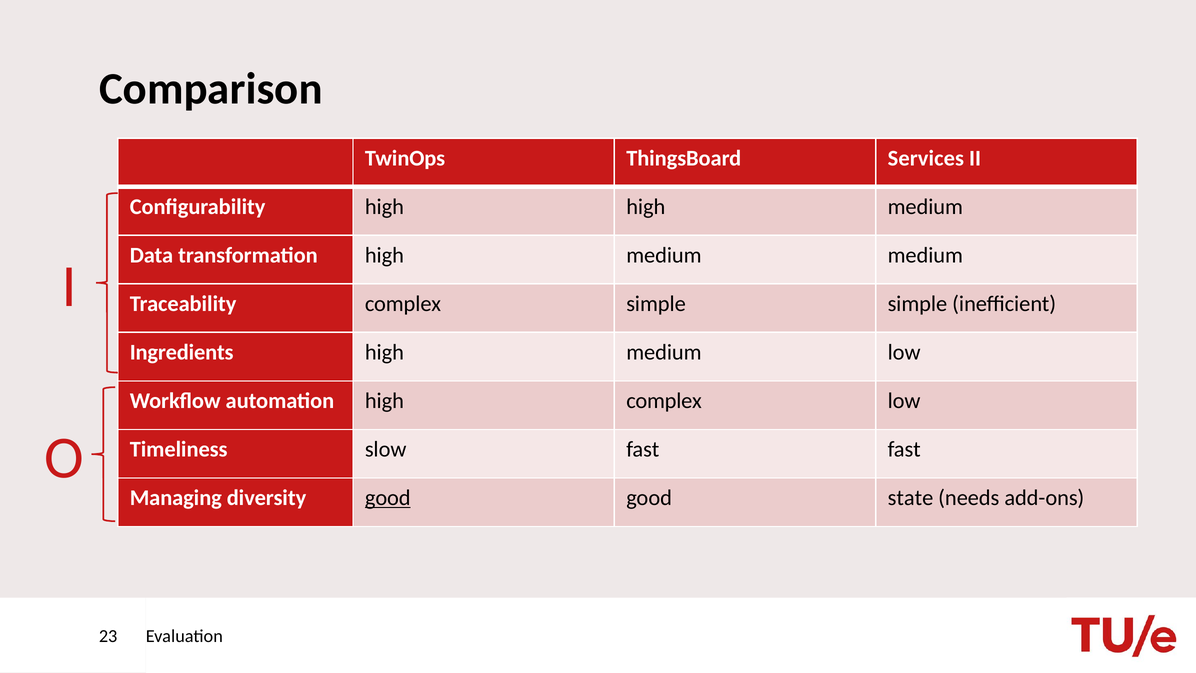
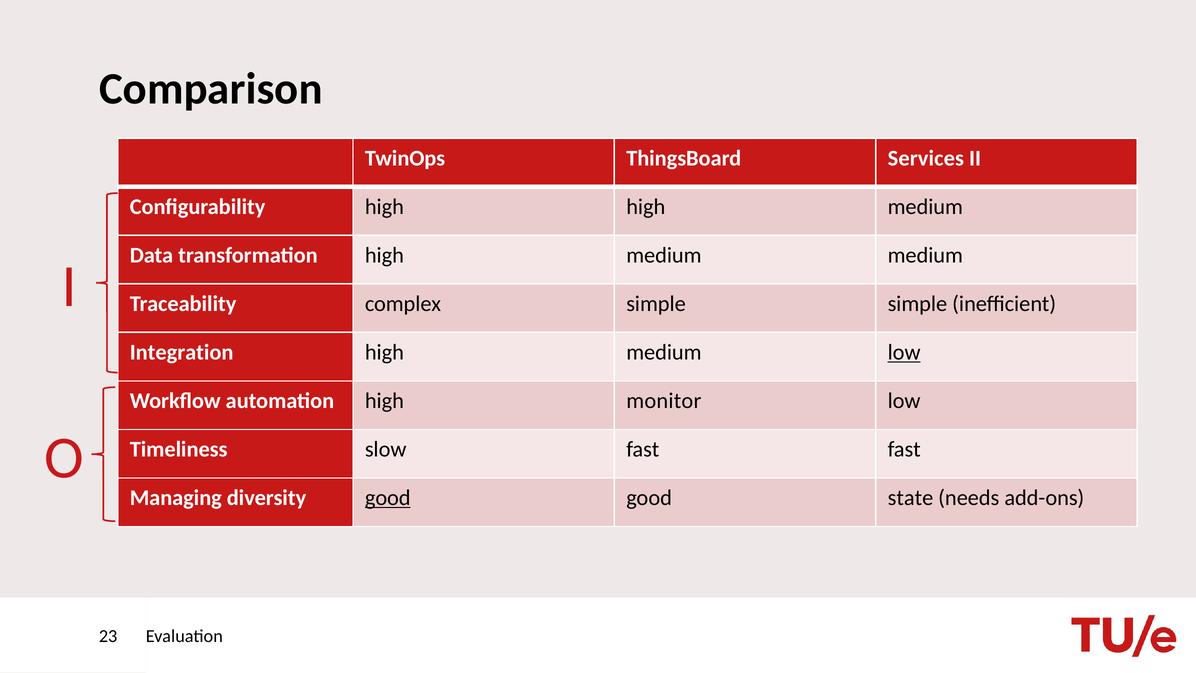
Ingredients: Ingredients -> Integration
low at (904, 352) underline: none -> present
high complex: complex -> monitor
